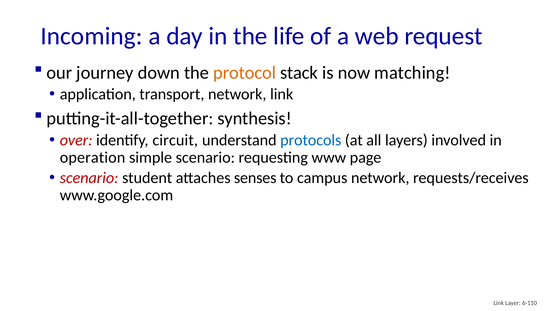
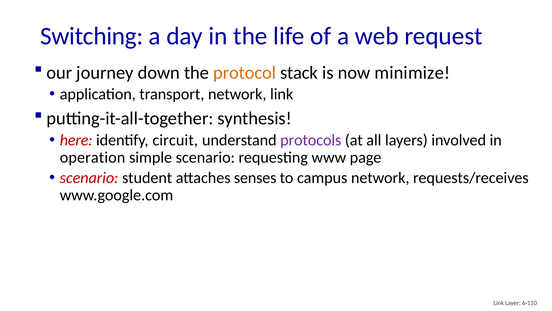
Incoming: Incoming -> Switching
matching: matching -> minimize
over: over -> here
protocols colour: blue -> purple
